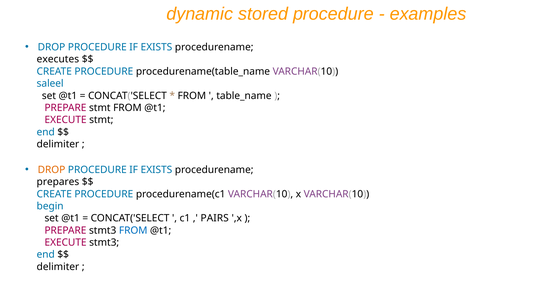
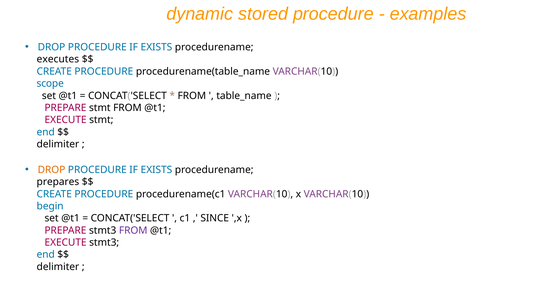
saleel: saleel -> scope
PAIRS: PAIRS -> SINCE
FROM at (133, 230) colour: blue -> purple
